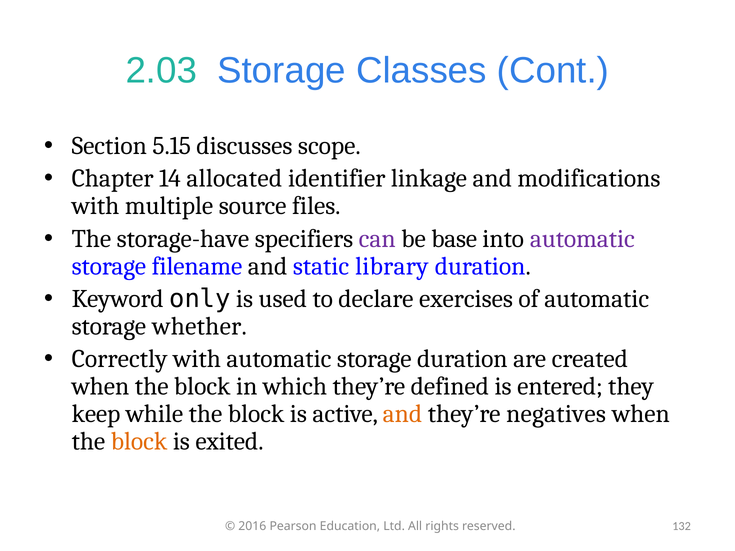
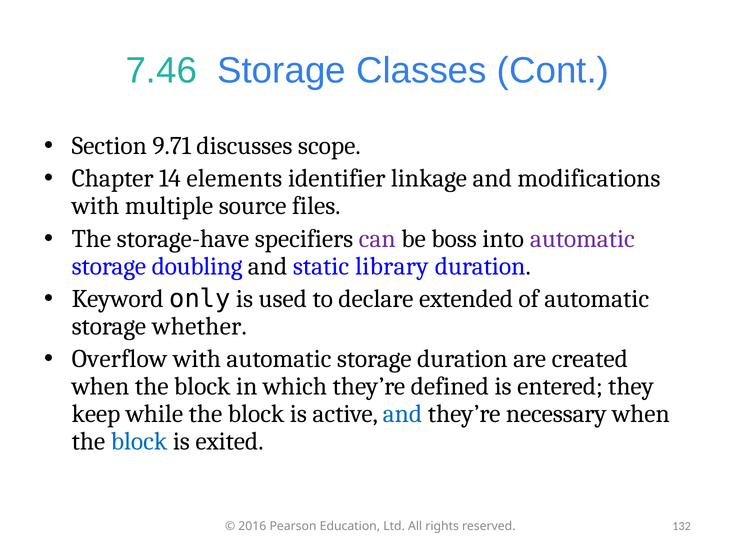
2.03: 2.03 -> 7.46
5.15: 5.15 -> 9.71
allocated: allocated -> elements
base: base -> boss
filename: filename -> doubling
exercises: exercises -> extended
Correctly: Correctly -> Overflow
and at (402, 414) colour: orange -> blue
negatives: negatives -> necessary
block at (139, 442) colour: orange -> blue
